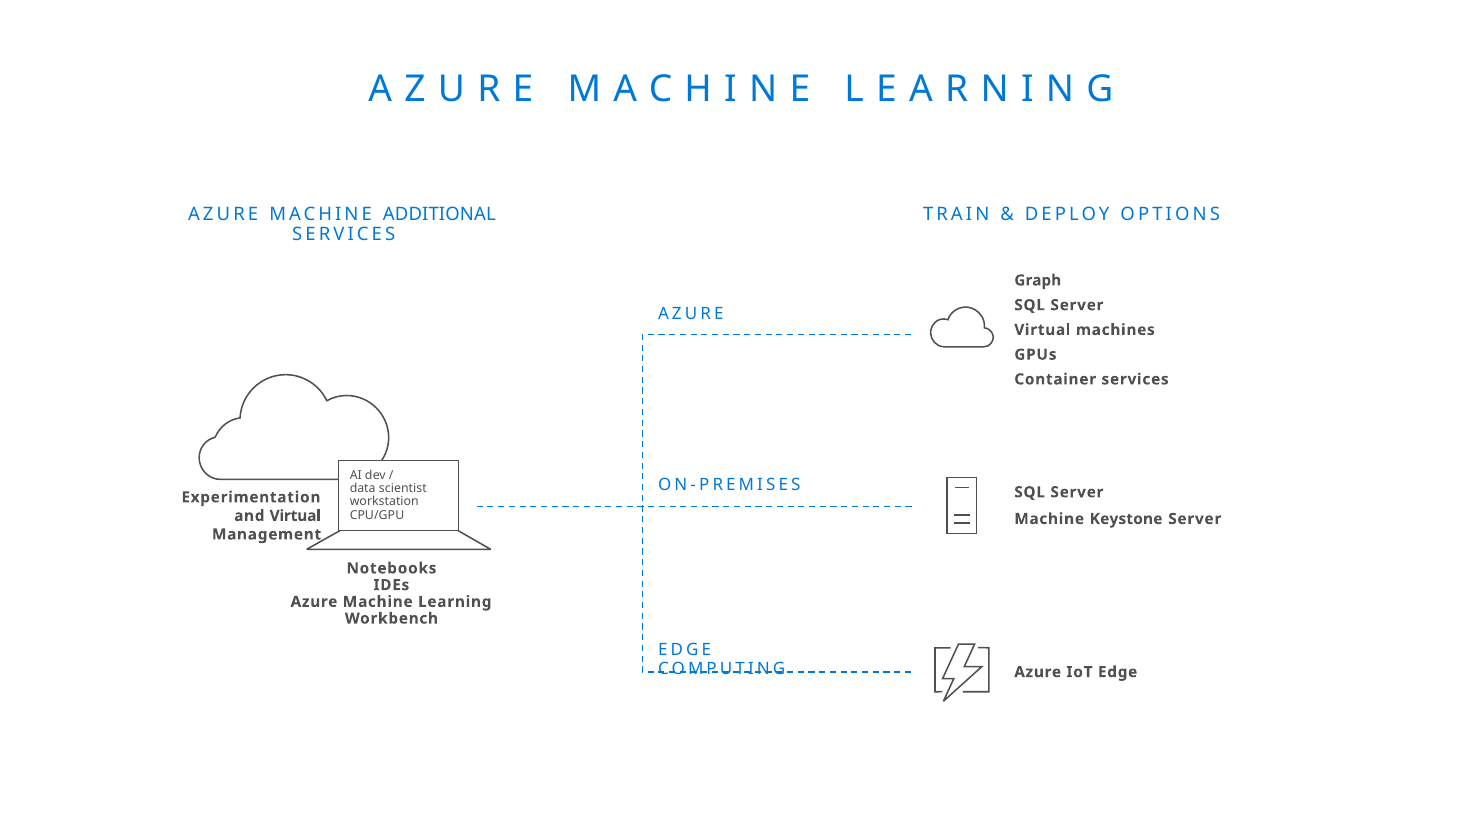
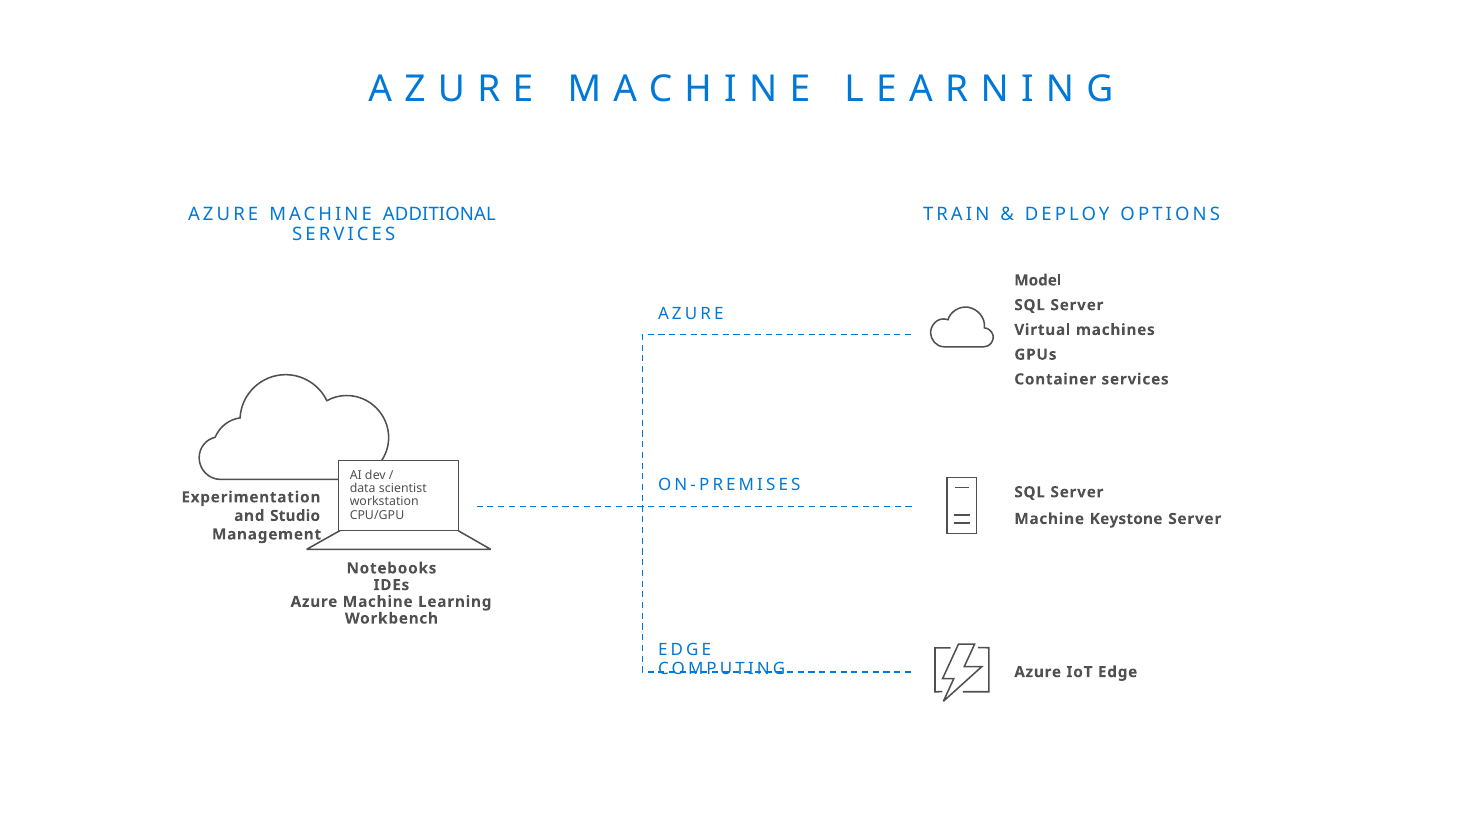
Graph: Graph -> Model
and Virtual: Virtual -> Studio
